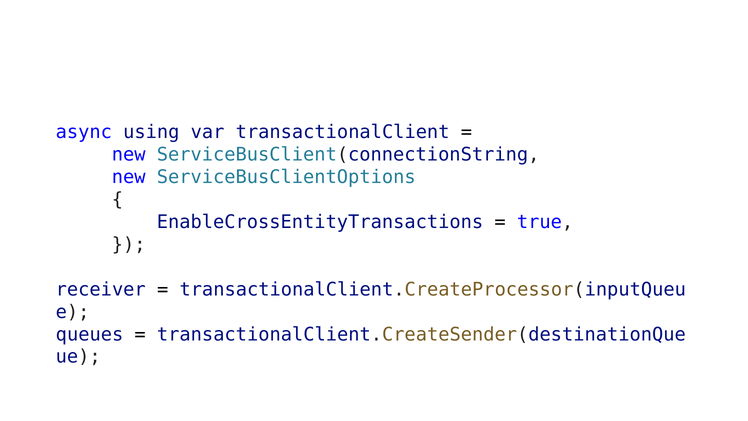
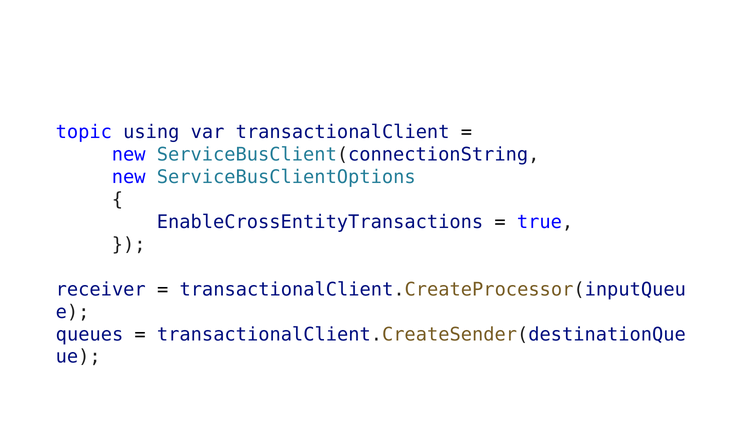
async: async -> topic
